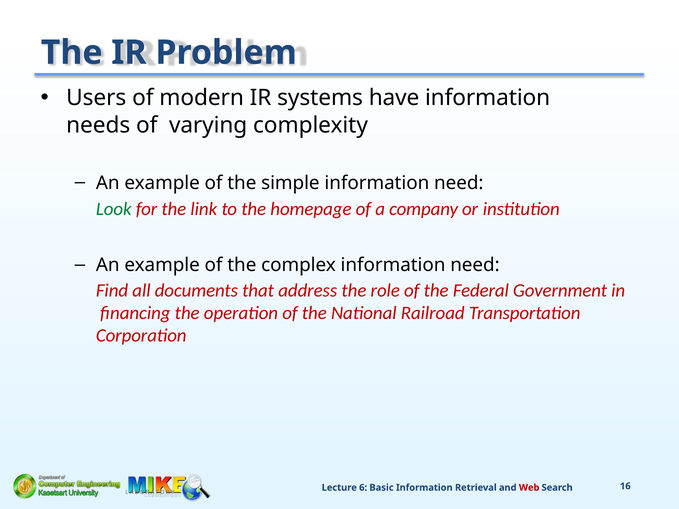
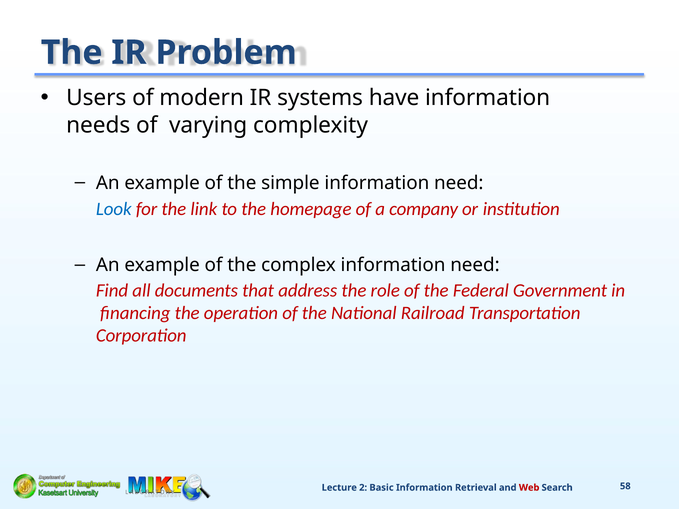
Look colour: green -> blue
6: 6 -> 2
16: 16 -> 58
